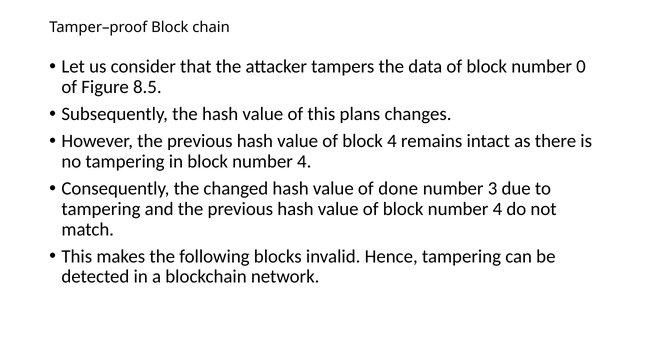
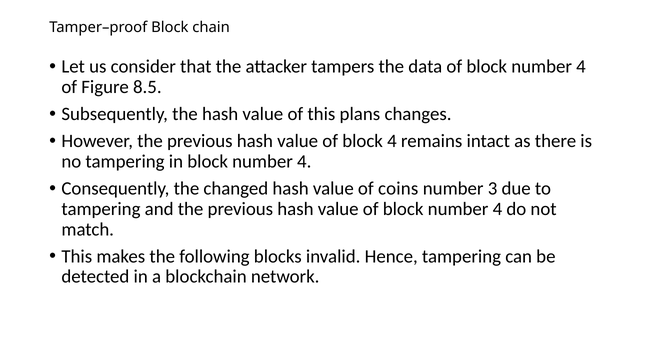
0 at (581, 67): 0 -> 4
done: done -> coins
